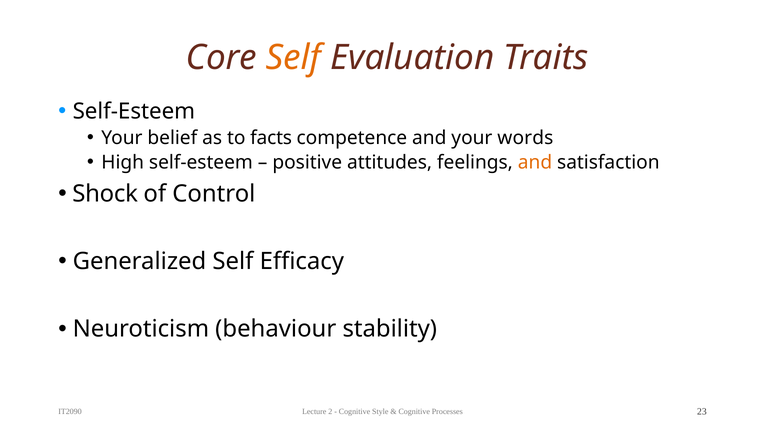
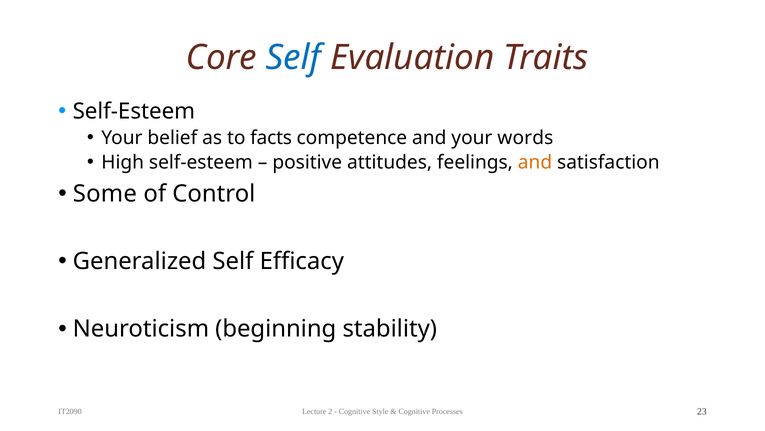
Self at (293, 57) colour: orange -> blue
Shock: Shock -> Some
behaviour: behaviour -> beginning
